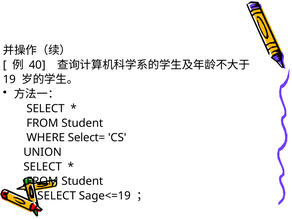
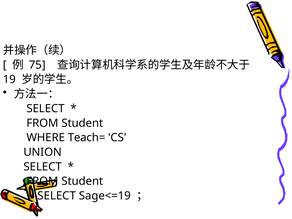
40: 40 -> 75
Select=: Select= -> Teach=
